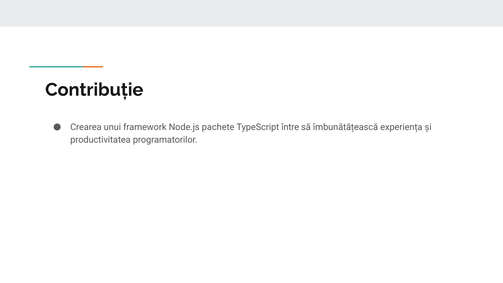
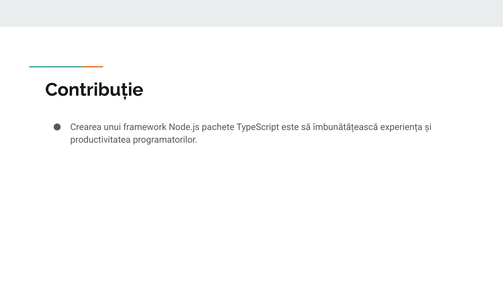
între: între -> este
